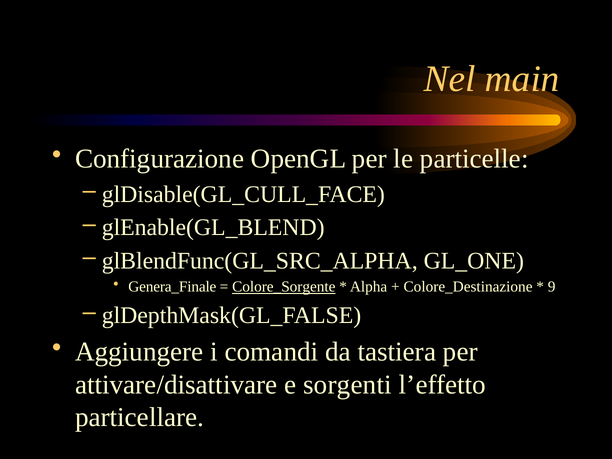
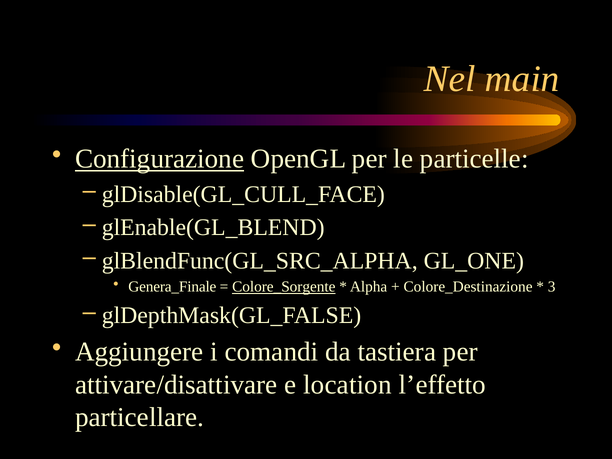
Configurazione underline: none -> present
9: 9 -> 3
sorgenti: sorgenti -> location
